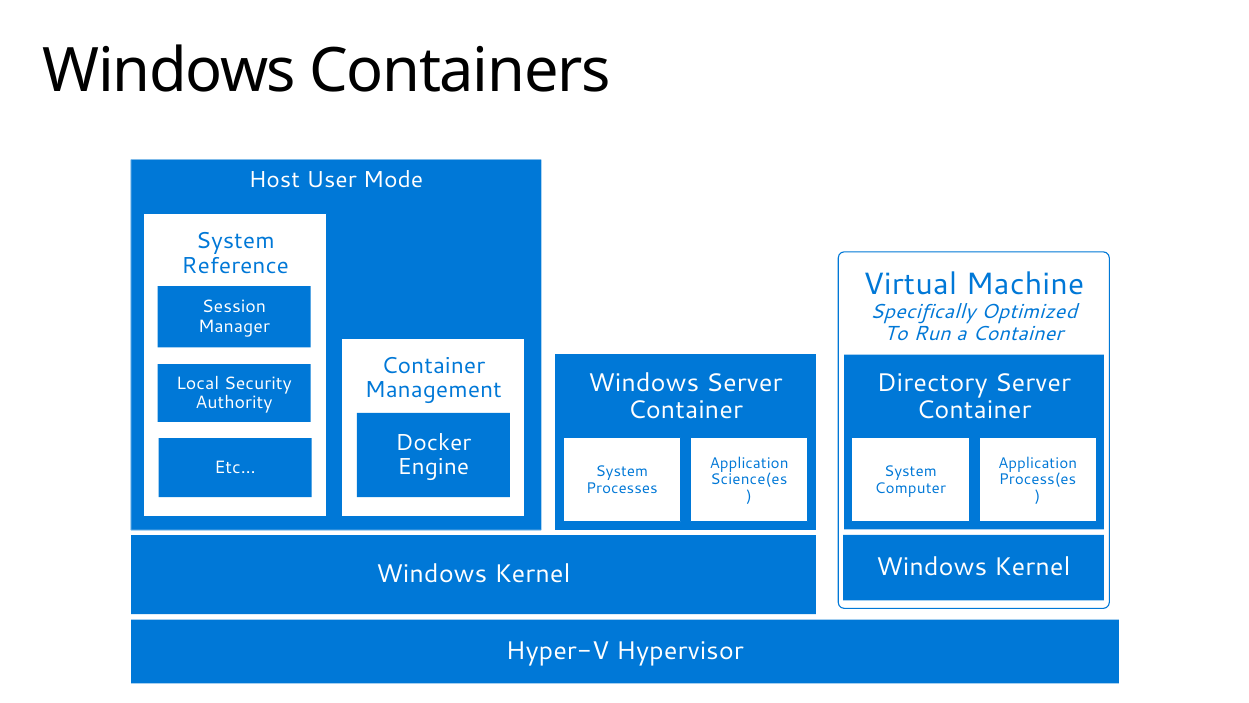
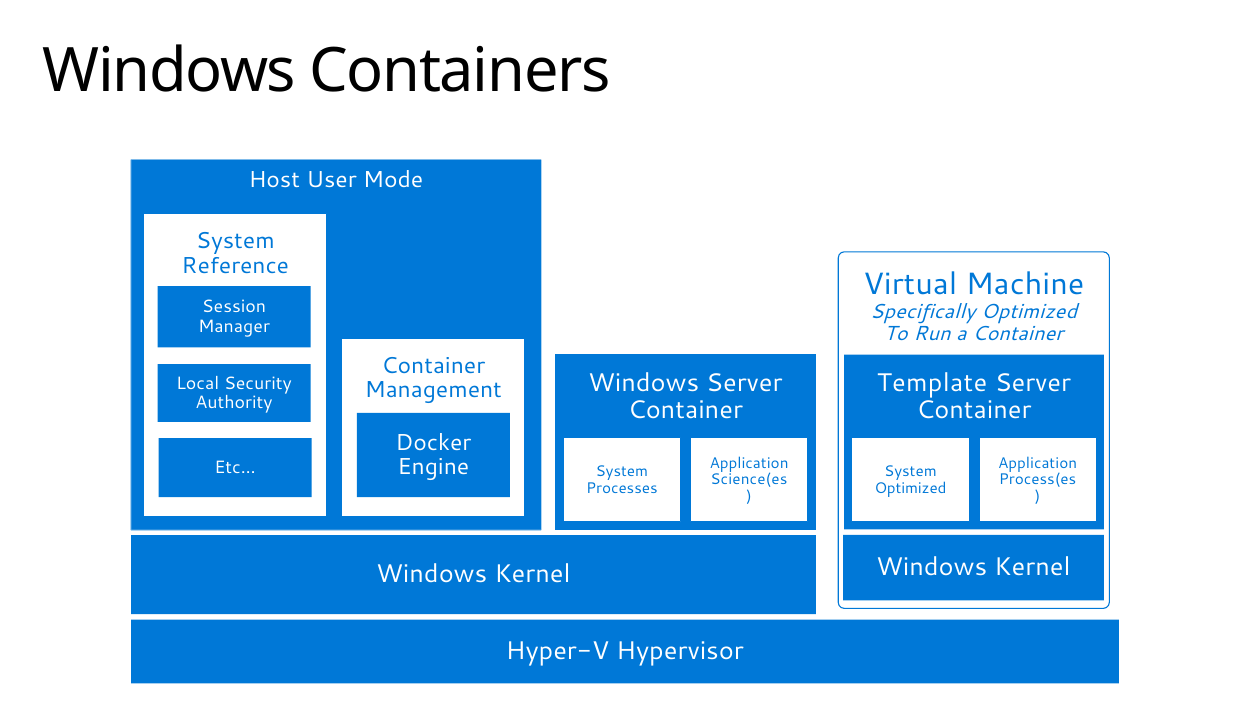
Directory: Directory -> Template
Computer at (910, 488): Computer -> Optimized
